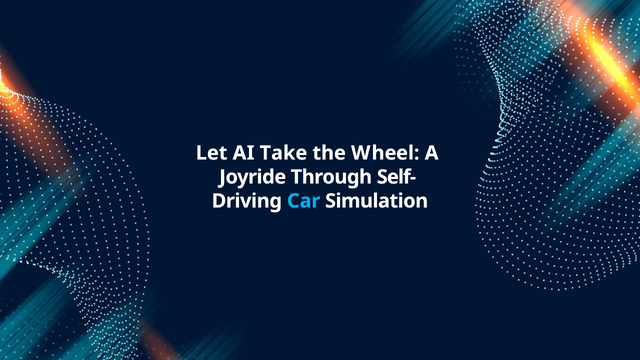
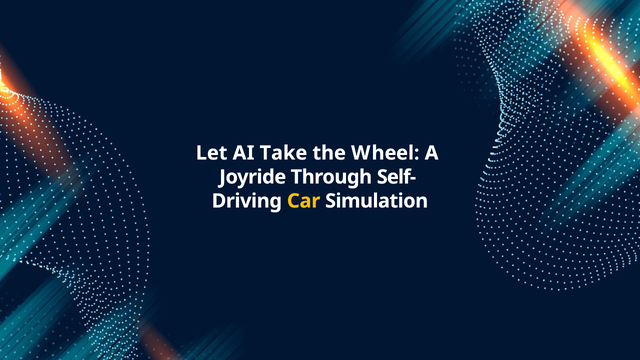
Car colour: light blue -> yellow
